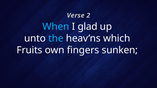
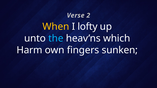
When colour: light blue -> yellow
glad: glad -> lofty
Fruits: Fruits -> Harm
